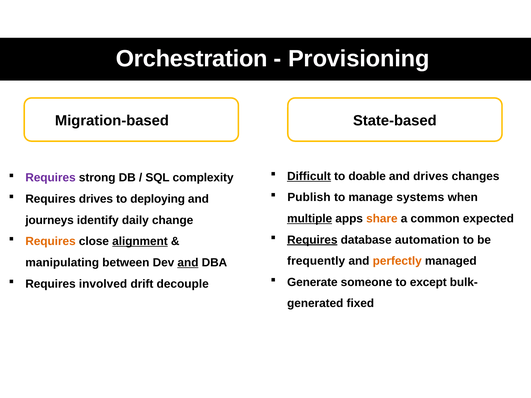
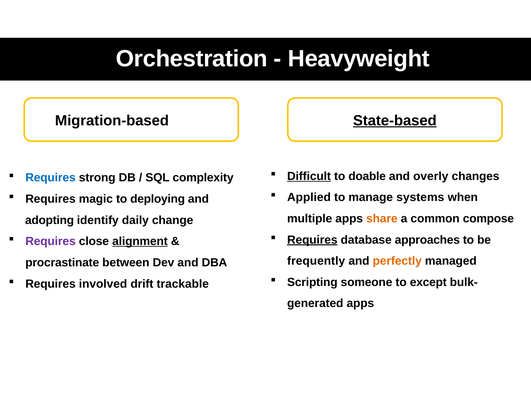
Provisioning: Provisioning -> Heavyweight
State-based underline: none -> present
and drives: drives -> overly
Requires at (50, 178) colour: purple -> blue
Publish: Publish -> Applied
Requires drives: drives -> magic
multiple underline: present -> none
expected: expected -> compose
journeys: journeys -> adopting
automation: automation -> approaches
Requires at (50, 242) colour: orange -> purple
manipulating: manipulating -> procrastinate
and at (188, 263) underline: present -> none
Generate: Generate -> Scripting
decouple: decouple -> trackable
fixed at (360, 304): fixed -> apps
